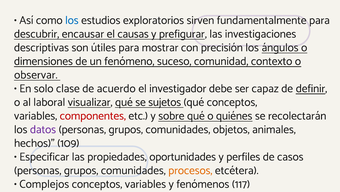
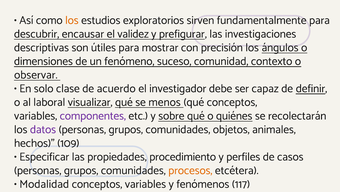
los at (72, 20) colour: blue -> orange
causas: causas -> validez
sujetos: sujetos -> menos
componentes colour: red -> purple
oportunidades: oportunidades -> procedimiento
Complejos: Complejos -> Modalidad
